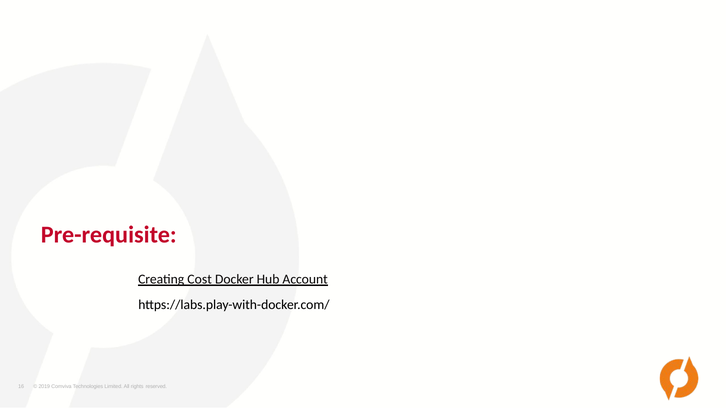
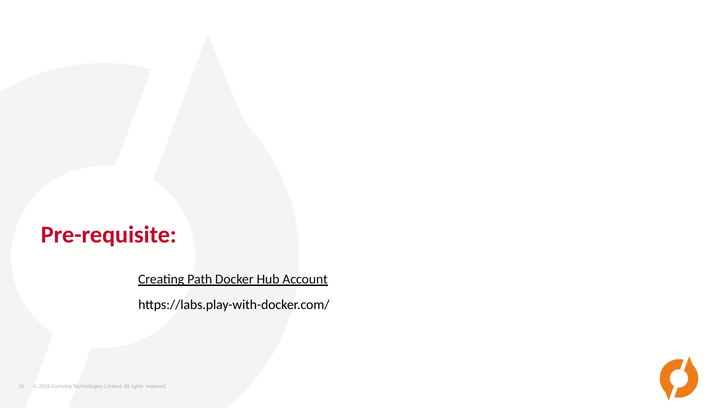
Cost: Cost -> Path
